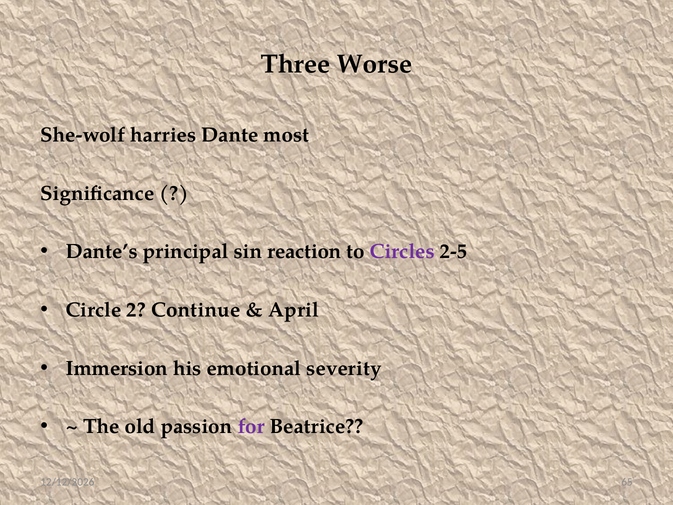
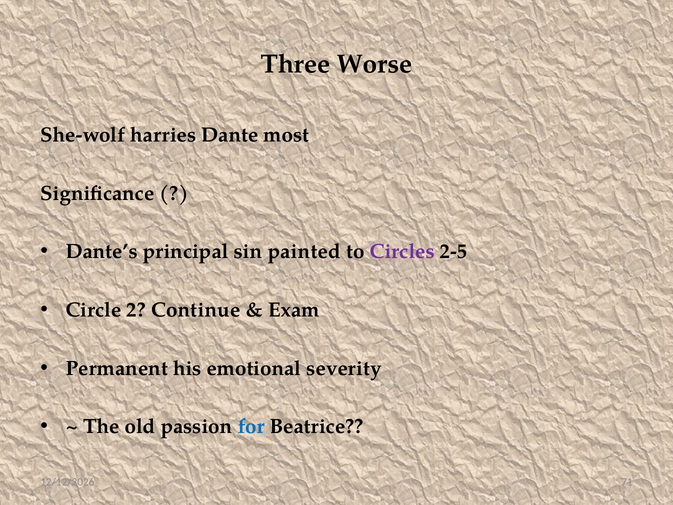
reaction: reaction -> painted
April: April -> Exam
Immersion: Immersion -> Permanent
for colour: purple -> blue
65: 65 -> 71
